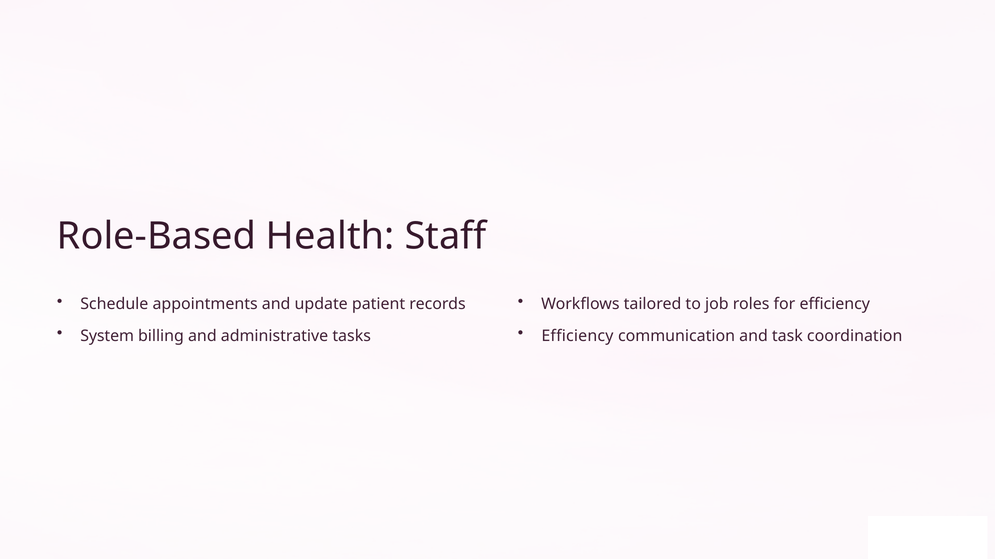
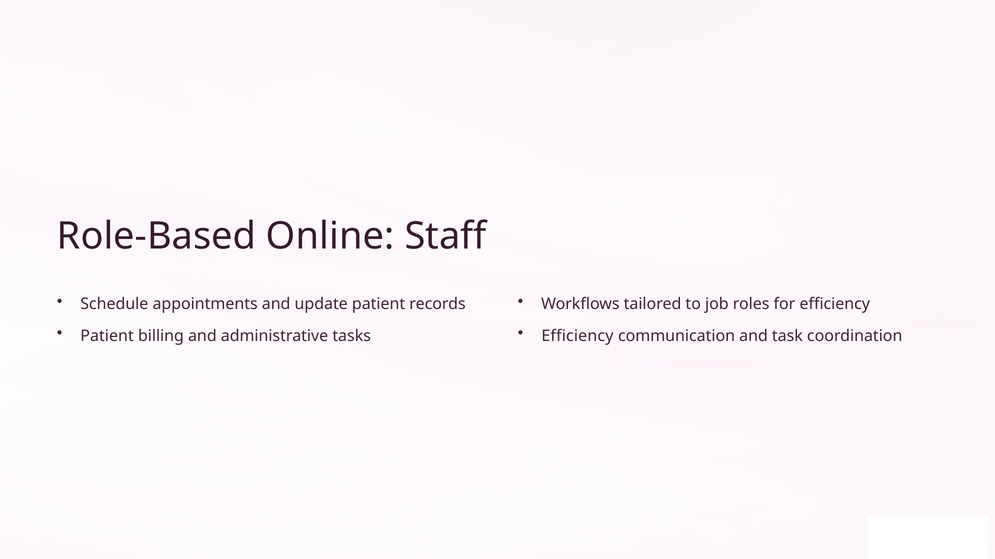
Health: Health -> Online
System at (107, 336): System -> Patient
